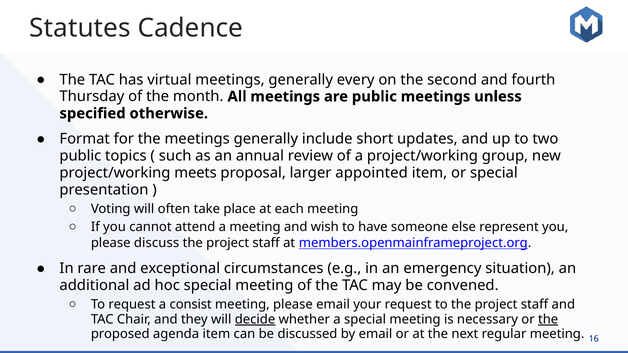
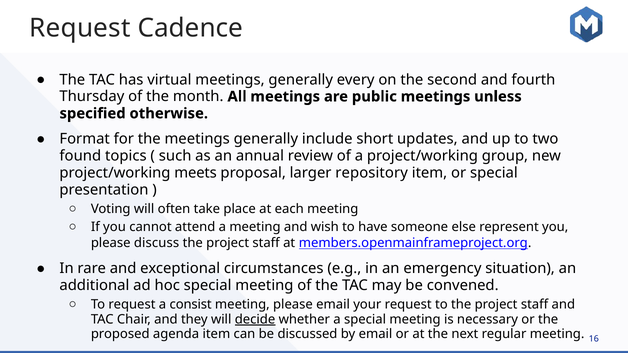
Statutes at (80, 28): Statutes -> Request
public at (80, 156): public -> found
appointed: appointed -> repository
the at (548, 320) underline: present -> none
